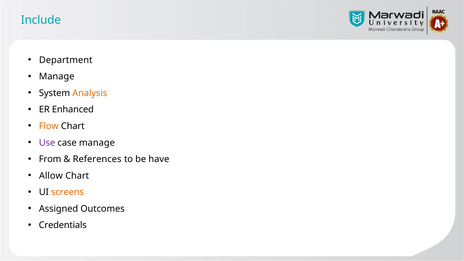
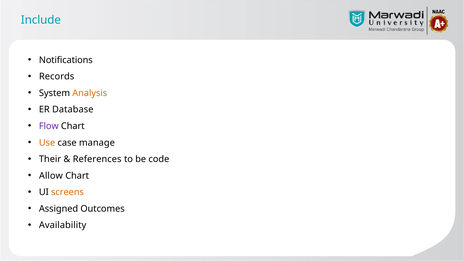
Department: Department -> Notifications
Manage at (57, 77): Manage -> Records
Enhanced: Enhanced -> Database
Flow colour: orange -> purple
Use colour: purple -> orange
From: From -> Their
have: have -> code
Credentials: Credentials -> Availability
